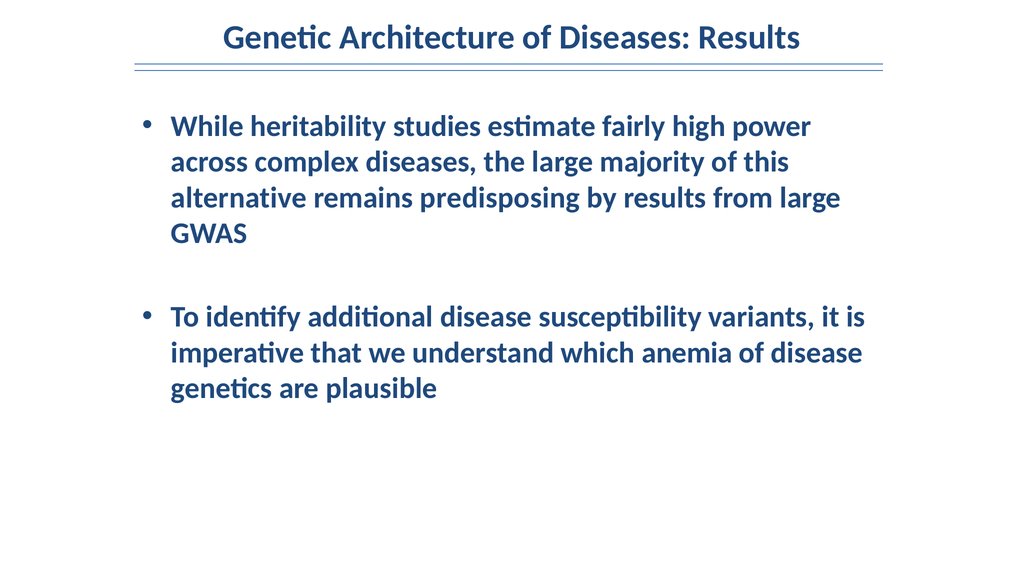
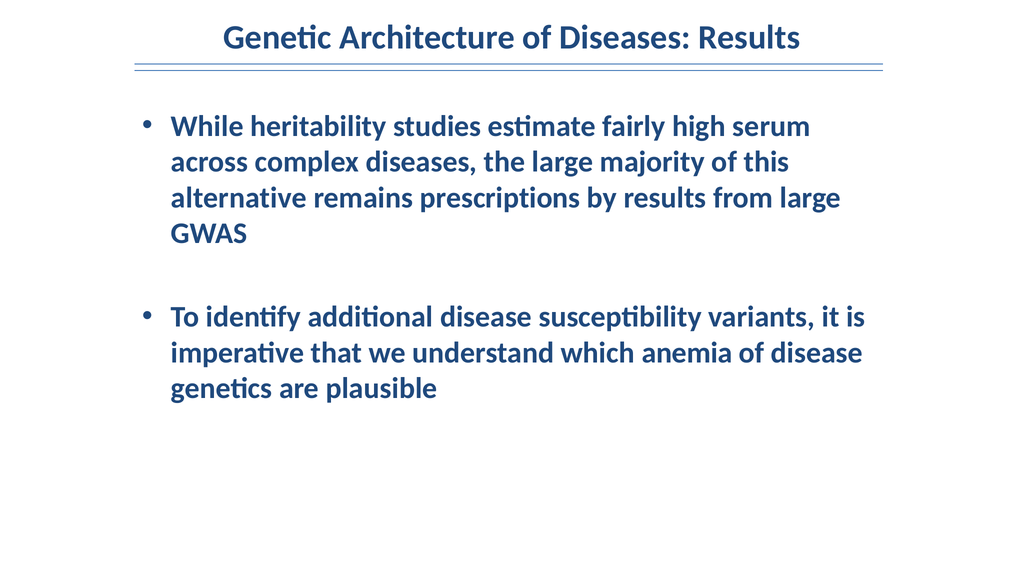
power: power -> serum
predisposing: predisposing -> prescriptions
